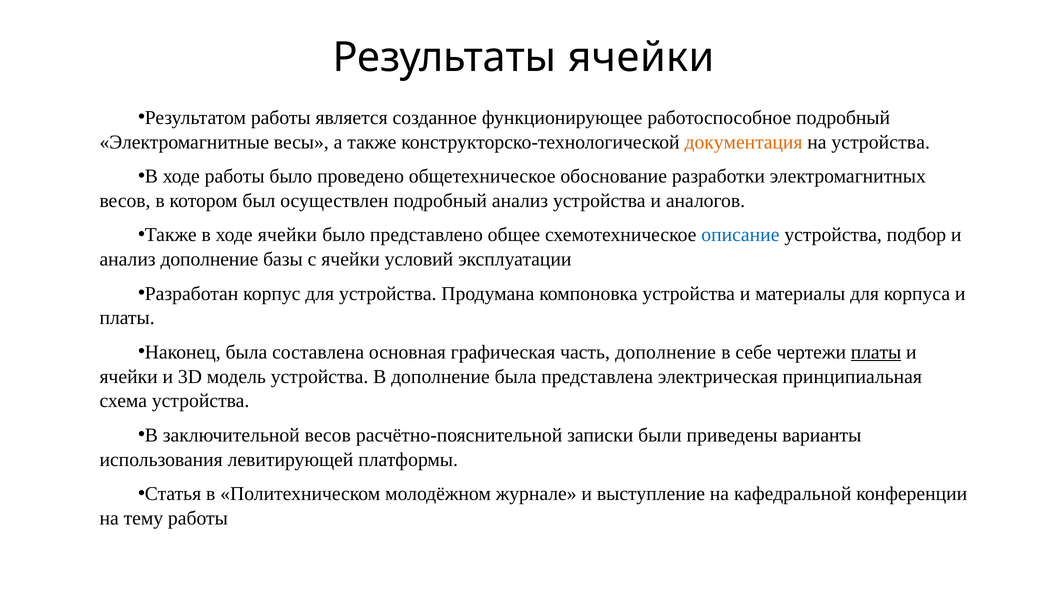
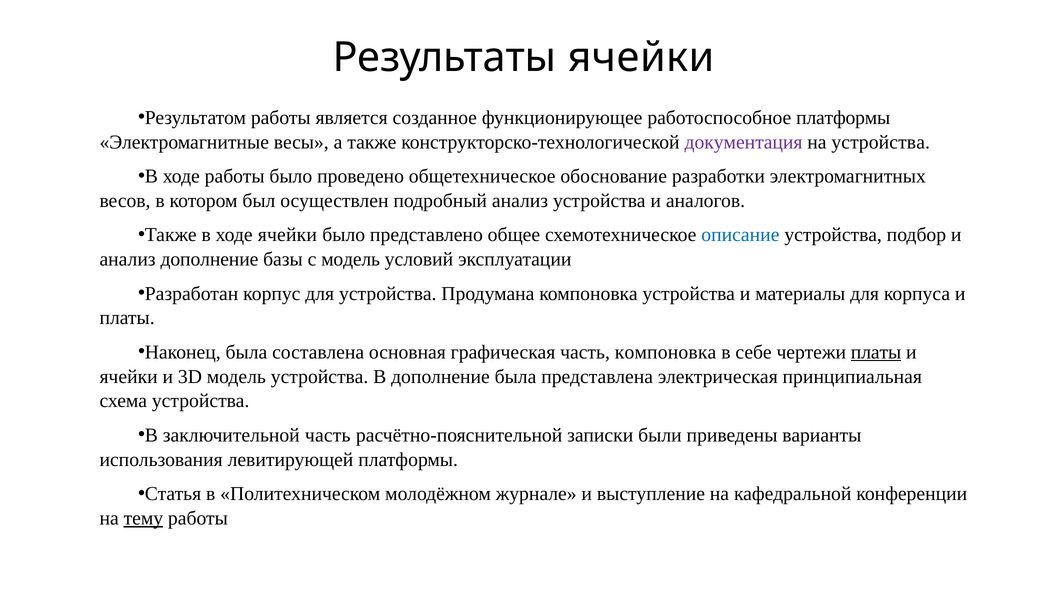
работоспособное подробный: подробный -> платформы
документация colour: orange -> purple
с ячейки: ячейки -> модель
часть дополнение: дополнение -> компоновка
заключительной весов: весов -> часть
тему underline: none -> present
